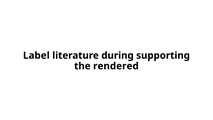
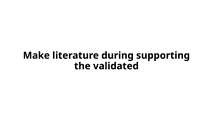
Label: Label -> Make
rendered: rendered -> validated
